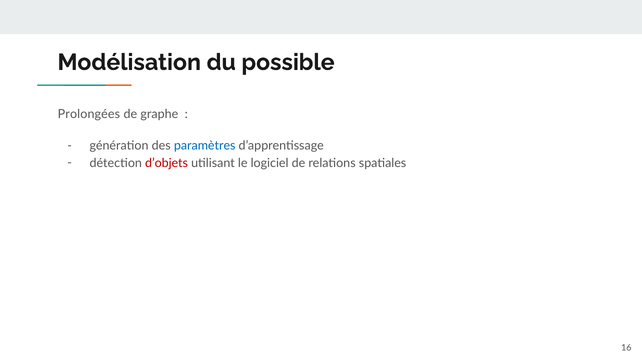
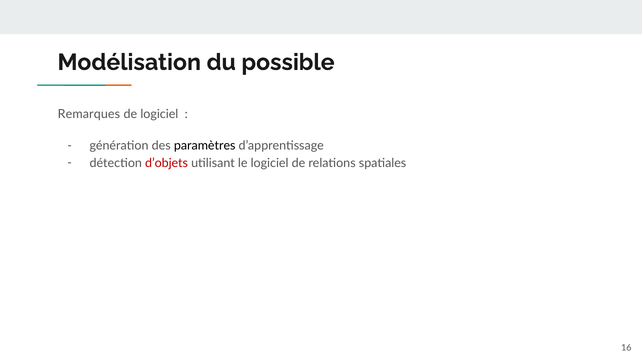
Prolongées: Prolongées -> Remarques
de graphe: graphe -> logiciel
paramètres colour: blue -> black
